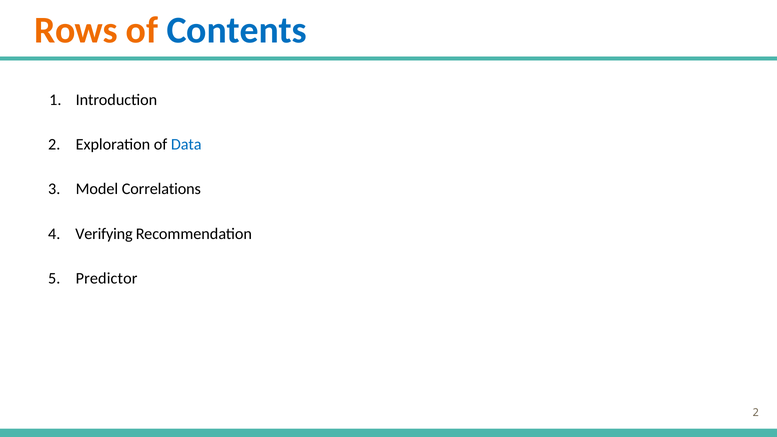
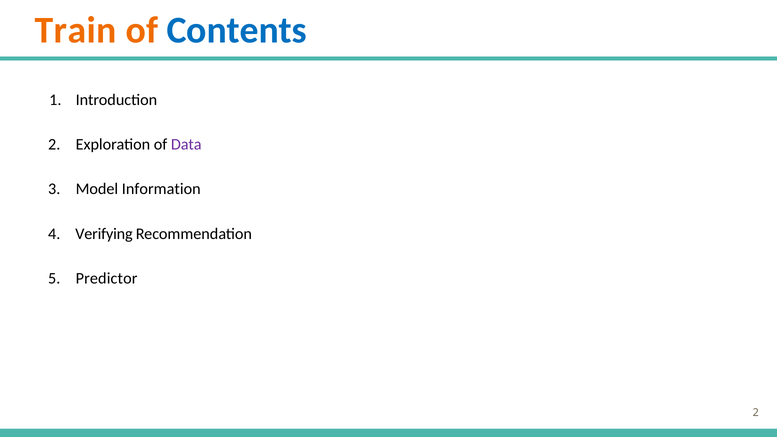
Rows: Rows -> Train
Data colour: blue -> purple
Correlations: Correlations -> Information
